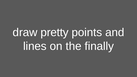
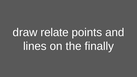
pretty: pretty -> relate
